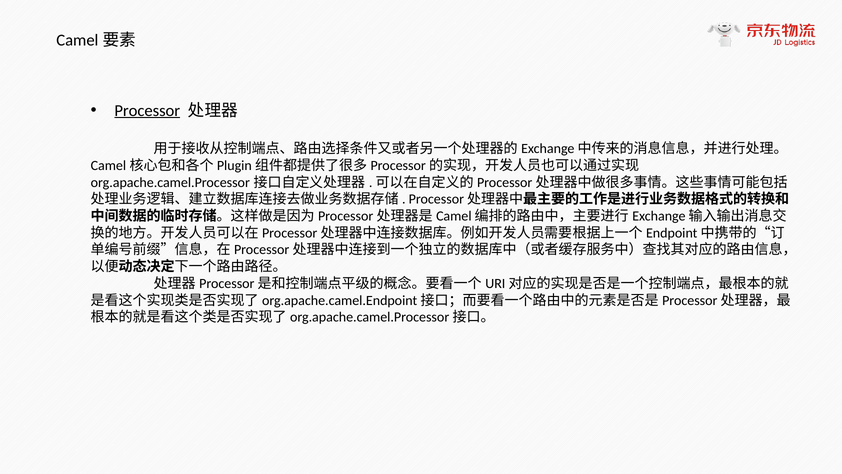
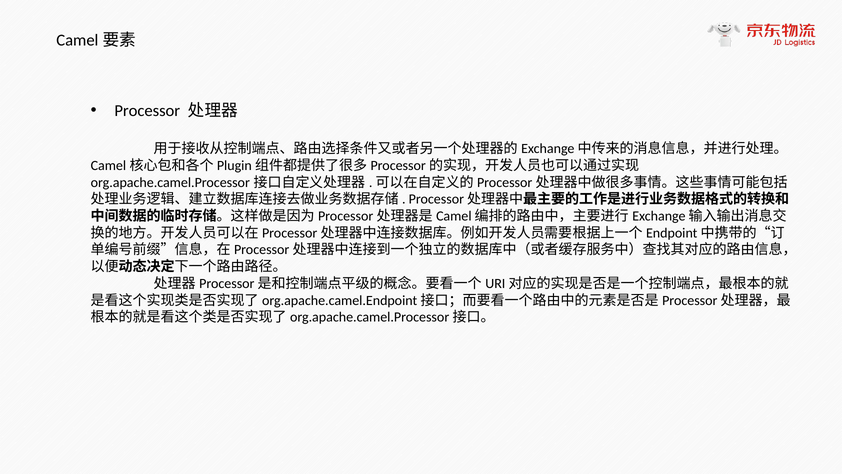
Processor underline: present -> none
